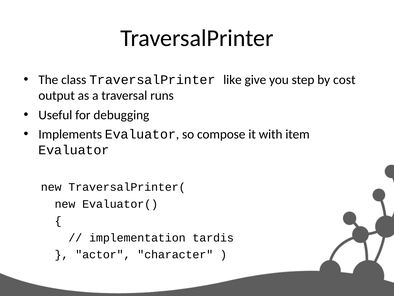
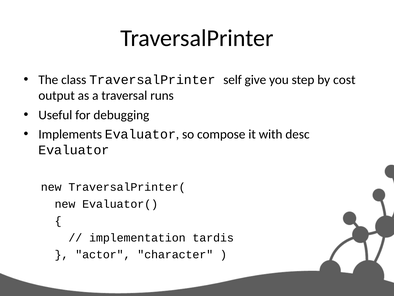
like: like -> self
item: item -> desc
